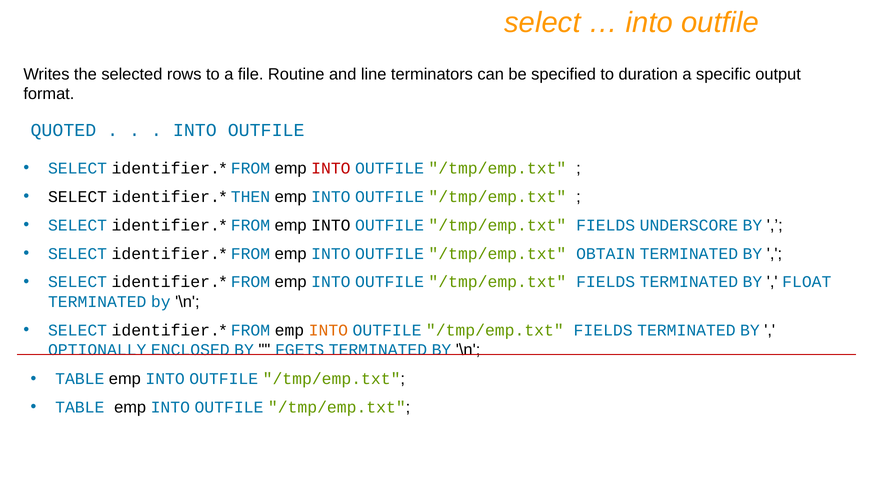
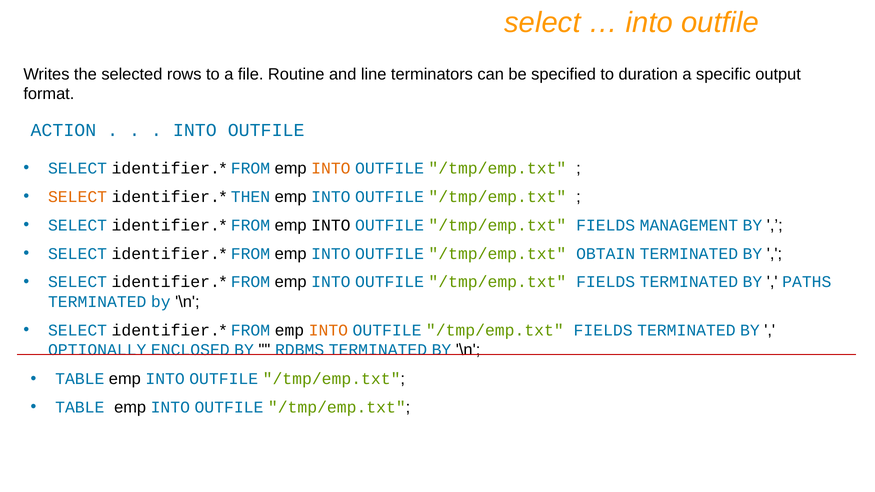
QUOTED: QUOTED -> ACTION
INTO at (331, 168) colour: red -> orange
SELECT at (78, 197) colour: black -> orange
UNDERSCORE: UNDERSCORE -> MANAGEMENT
FLOAT: FLOAT -> PATHS
FGETS: FGETS -> RDBMS
